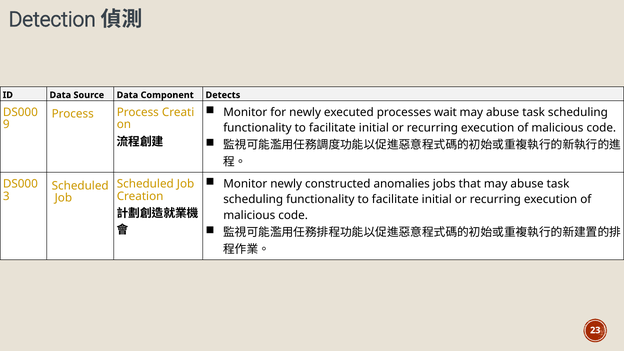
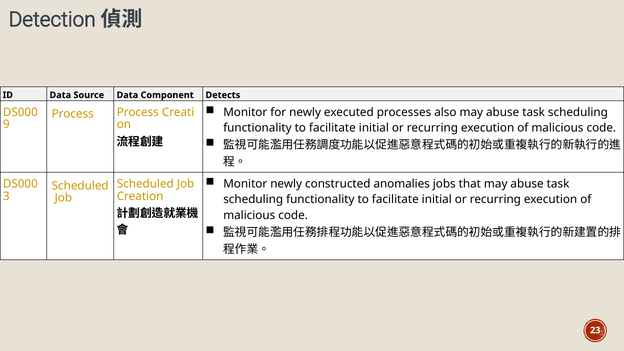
wait: wait -> also
